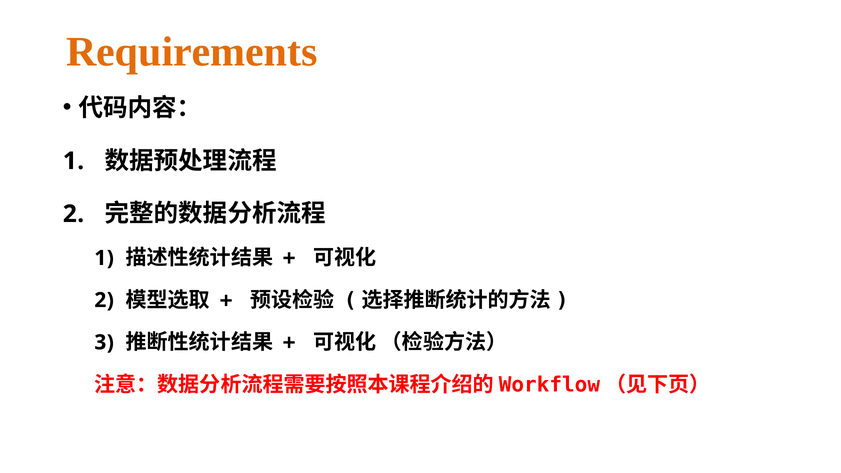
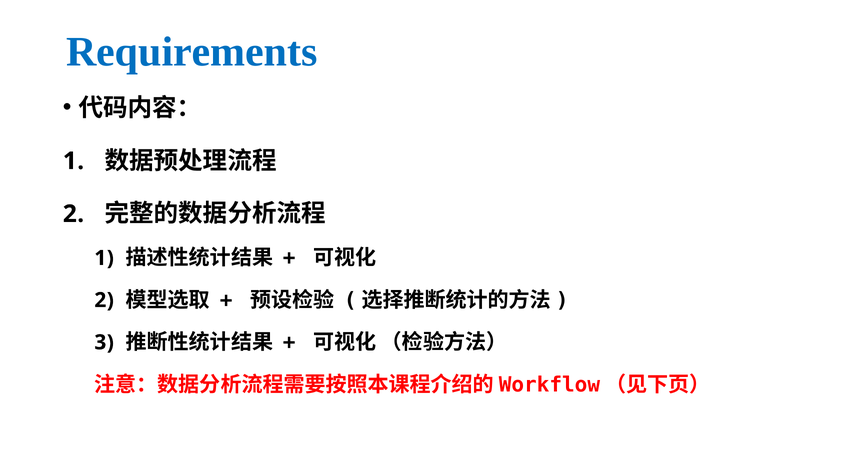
Requirements colour: orange -> blue
